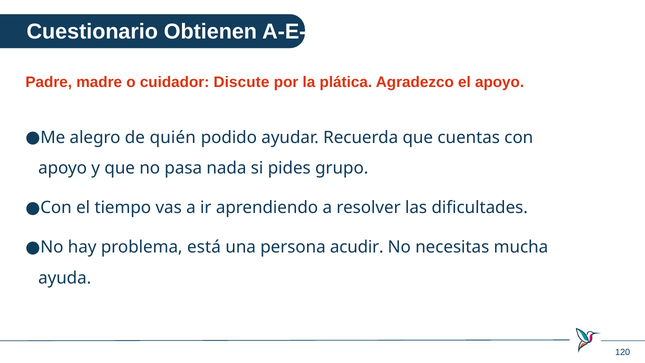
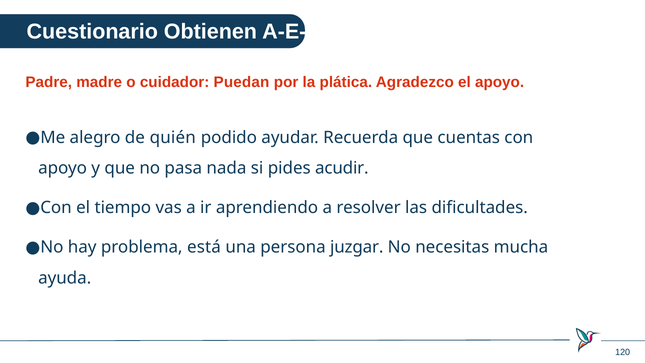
Discute: Discute -> Puedan
grupo: grupo -> acudir
acudir: acudir -> juzgar
